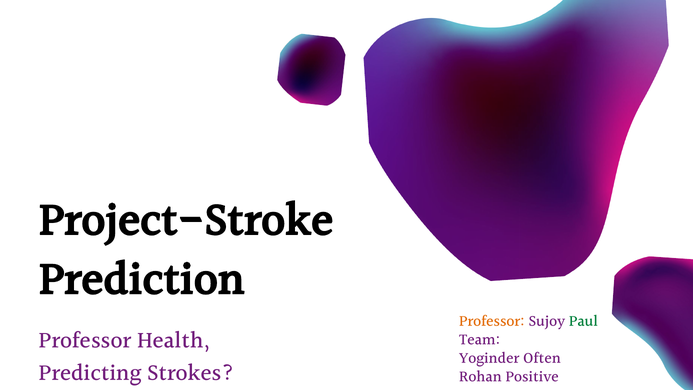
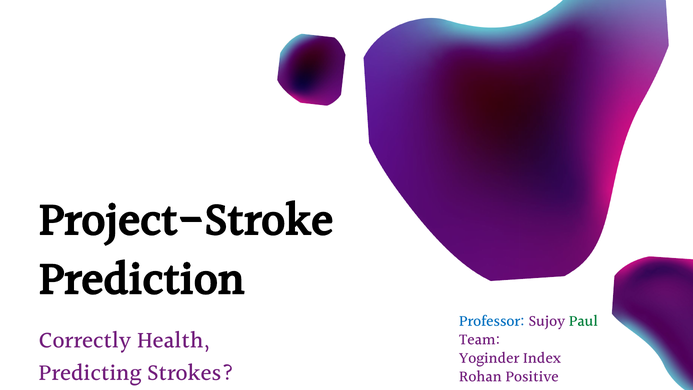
Professor at (492, 322) colour: orange -> blue
Professor at (85, 341): Professor -> Correctly
Often: Often -> Index
